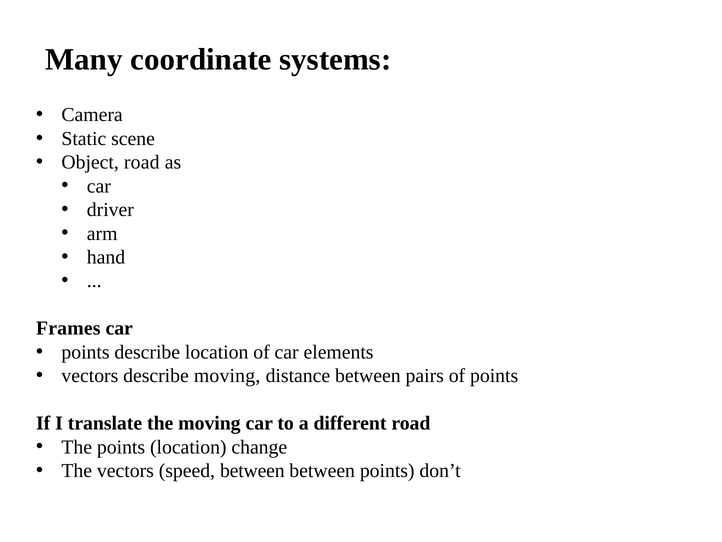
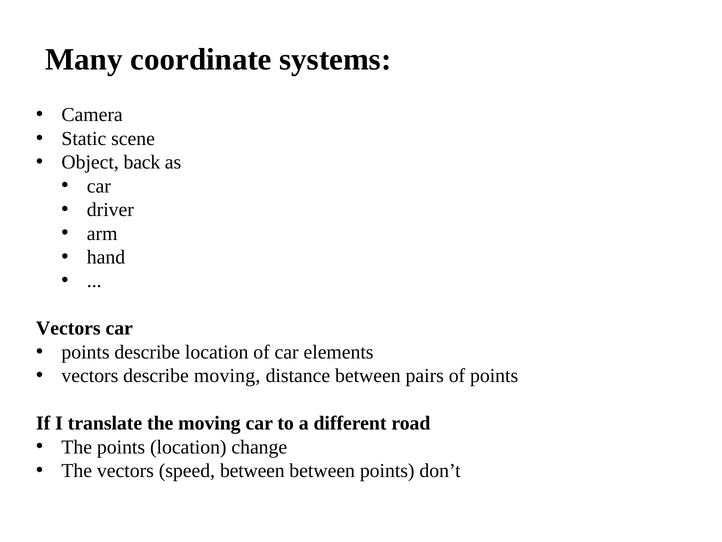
Object road: road -> back
Frames at (68, 328): Frames -> Vectors
